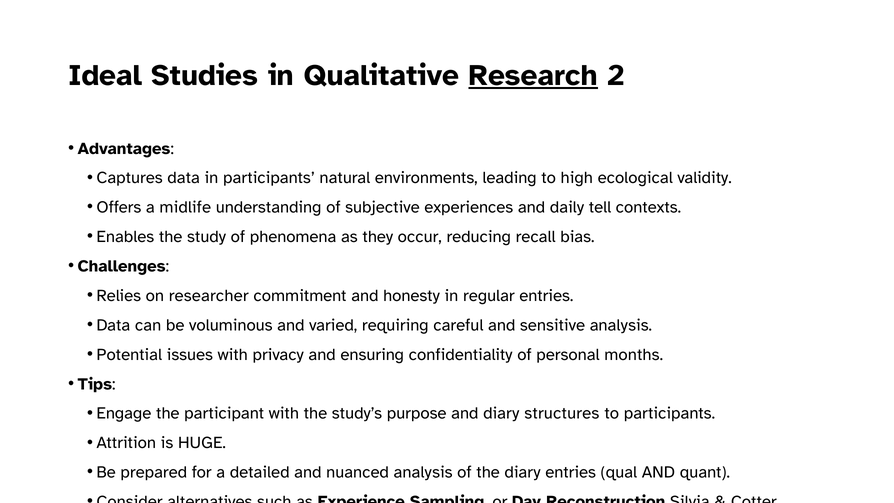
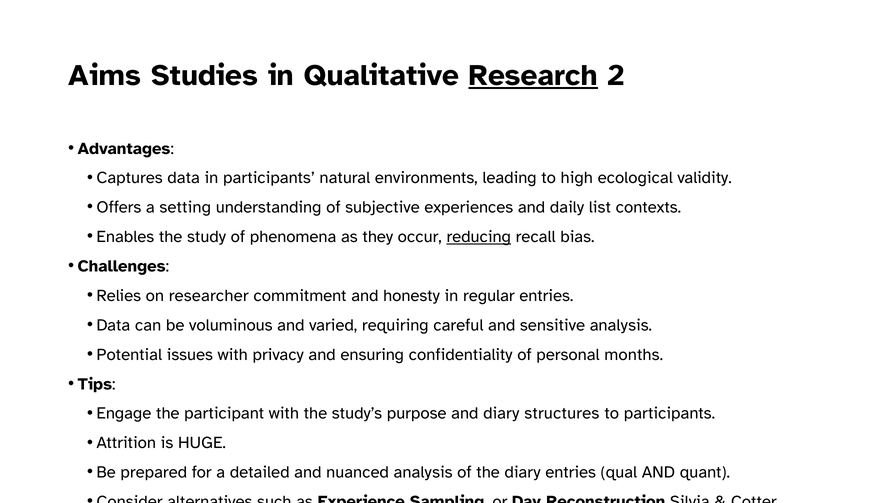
Ideal: Ideal -> Aims
midlife: midlife -> setting
tell: tell -> list
reducing underline: none -> present
